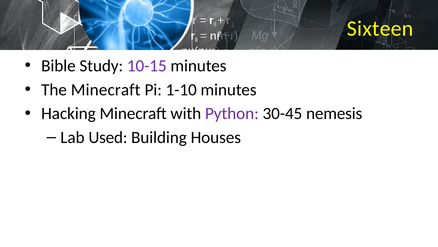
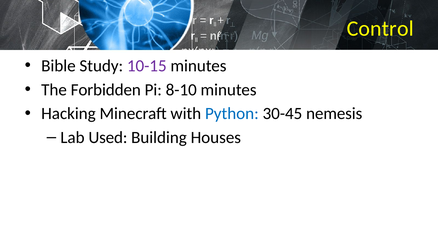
Sixteen: Sixteen -> Control
The Minecraft: Minecraft -> Forbidden
1-10: 1-10 -> 8-10
Python colour: purple -> blue
